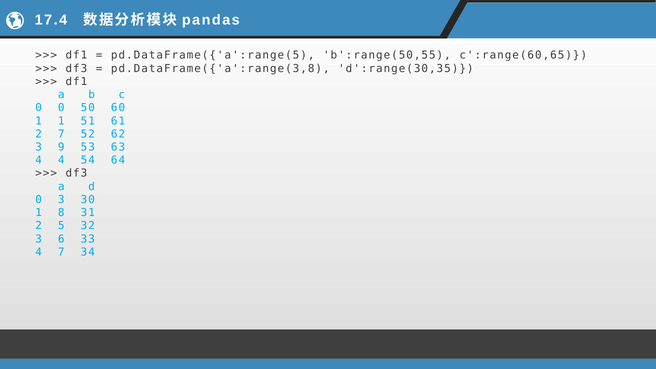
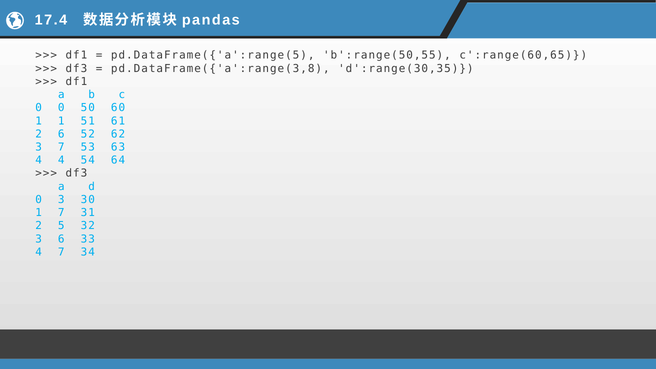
2 7: 7 -> 6
3 9: 9 -> 7
1 8: 8 -> 7
